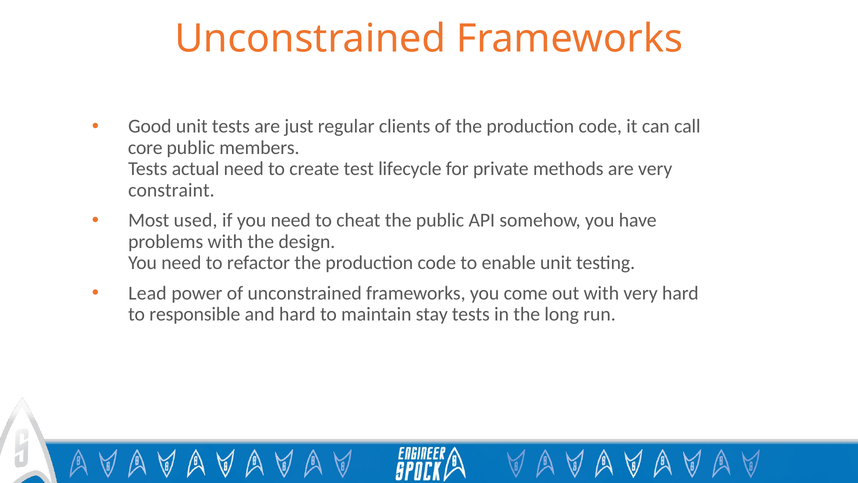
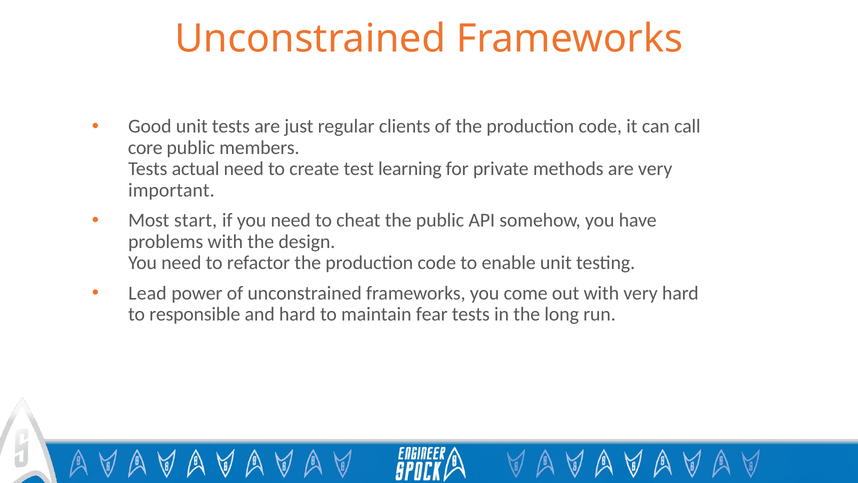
lifecycle: lifecycle -> learning
constraint: constraint -> important
used: used -> start
stay: stay -> fear
